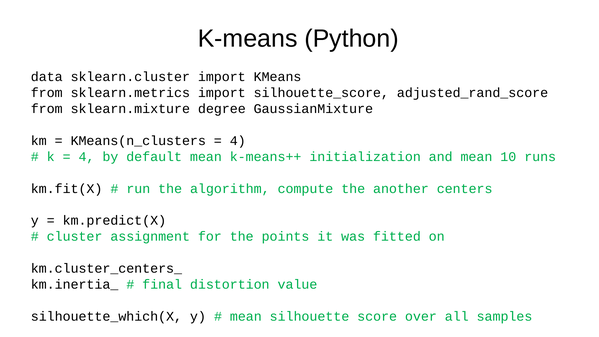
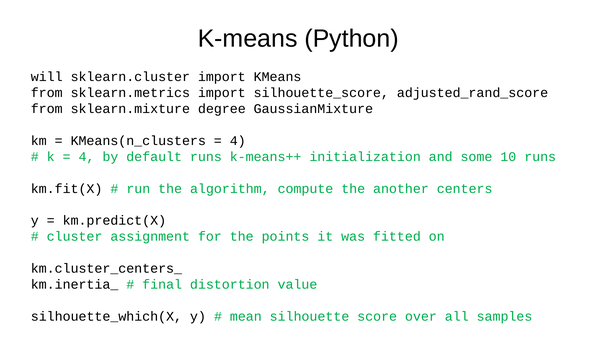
data: data -> will
default mean: mean -> runs
and mean: mean -> some
